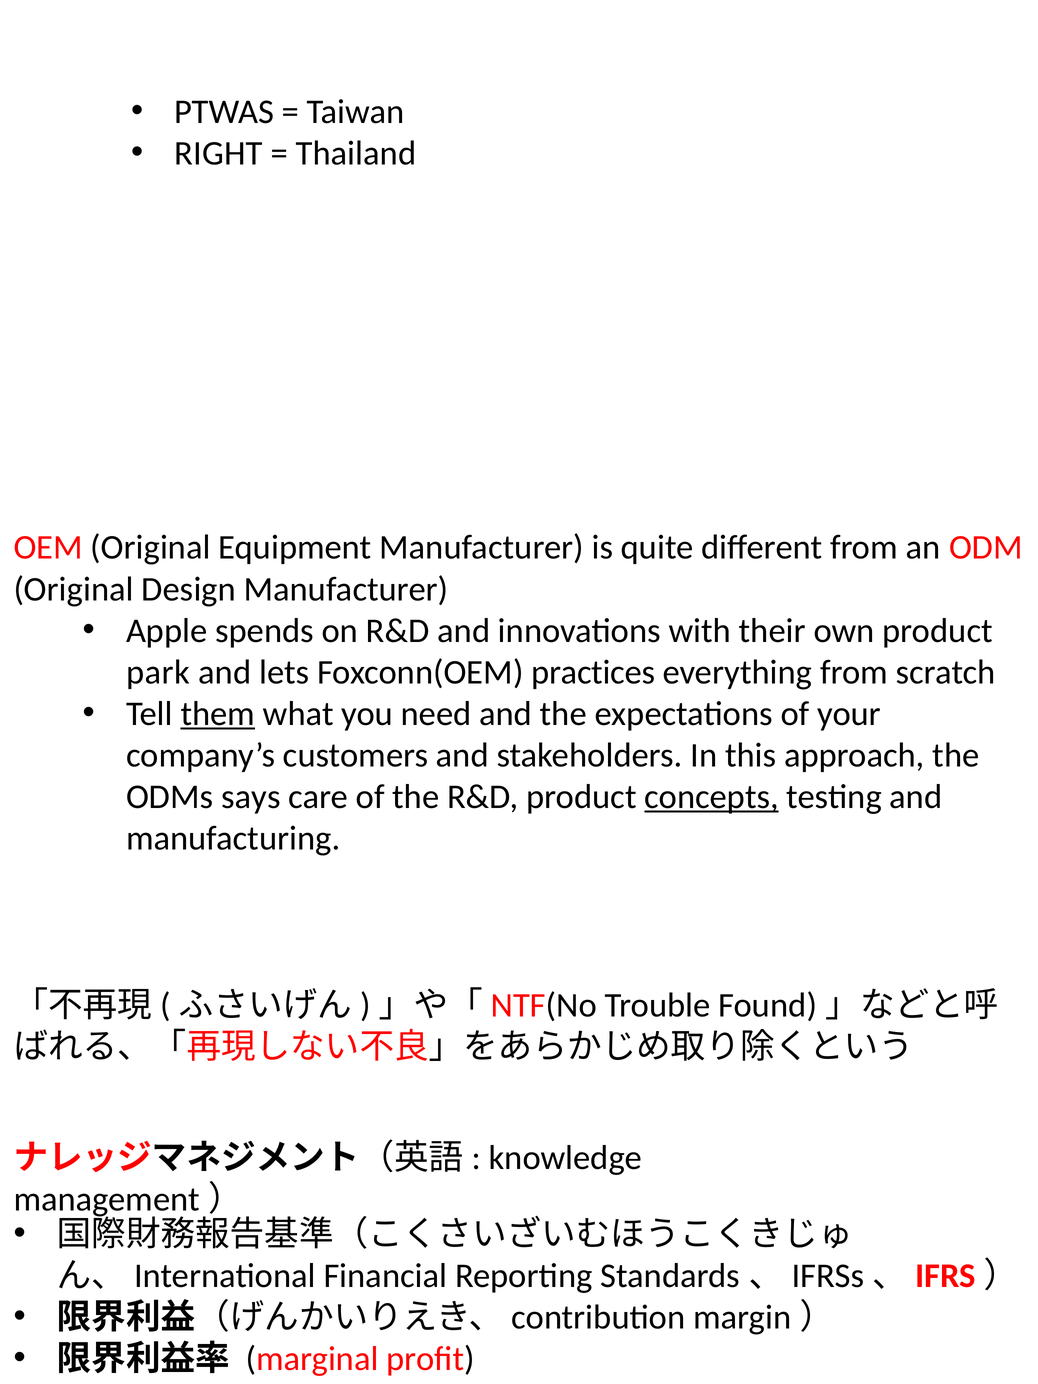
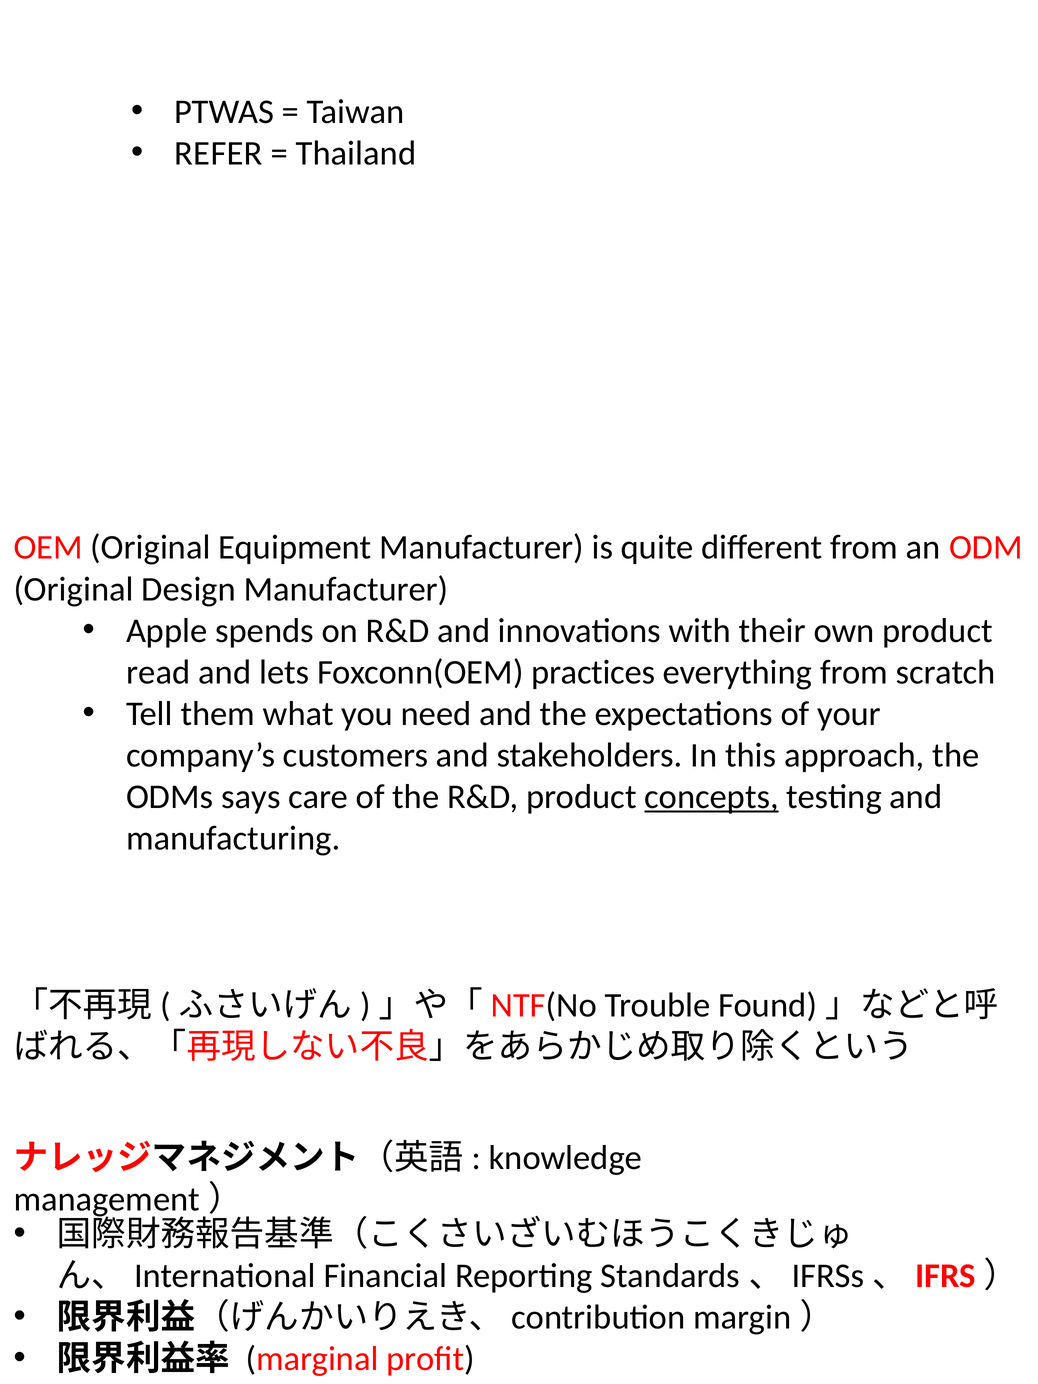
RIGHT: RIGHT -> REFER
park: park -> read
them underline: present -> none
